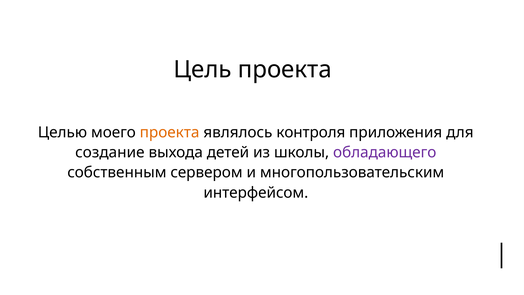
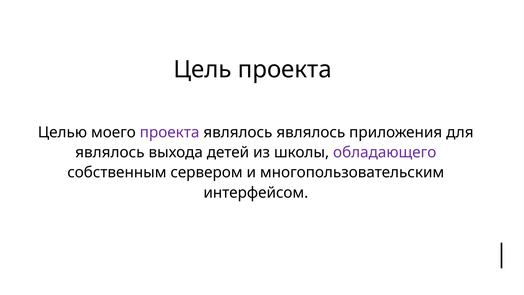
проекта at (170, 132) colour: orange -> purple
являлось контроля: контроля -> являлось
создание at (110, 152): создание -> являлось
